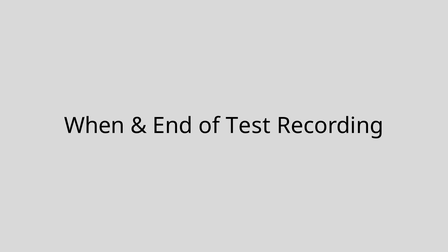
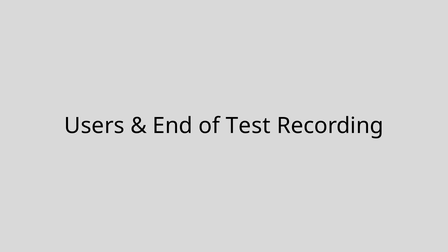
When: When -> Users
